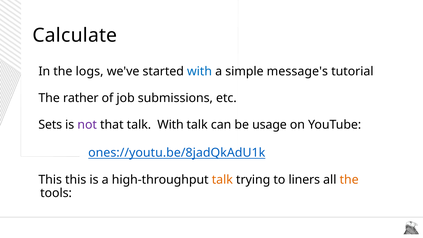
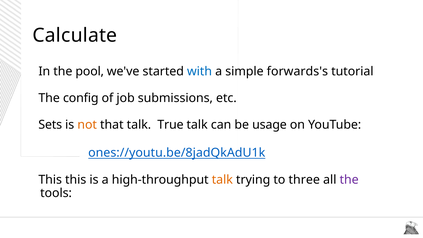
logs: logs -> pool
message's: message's -> forwards's
rather: rather -> config
not colour: purple -> orange
talk With: With -> True
liners: liners -> three
the at (349, 180) colour: orange -> purple
